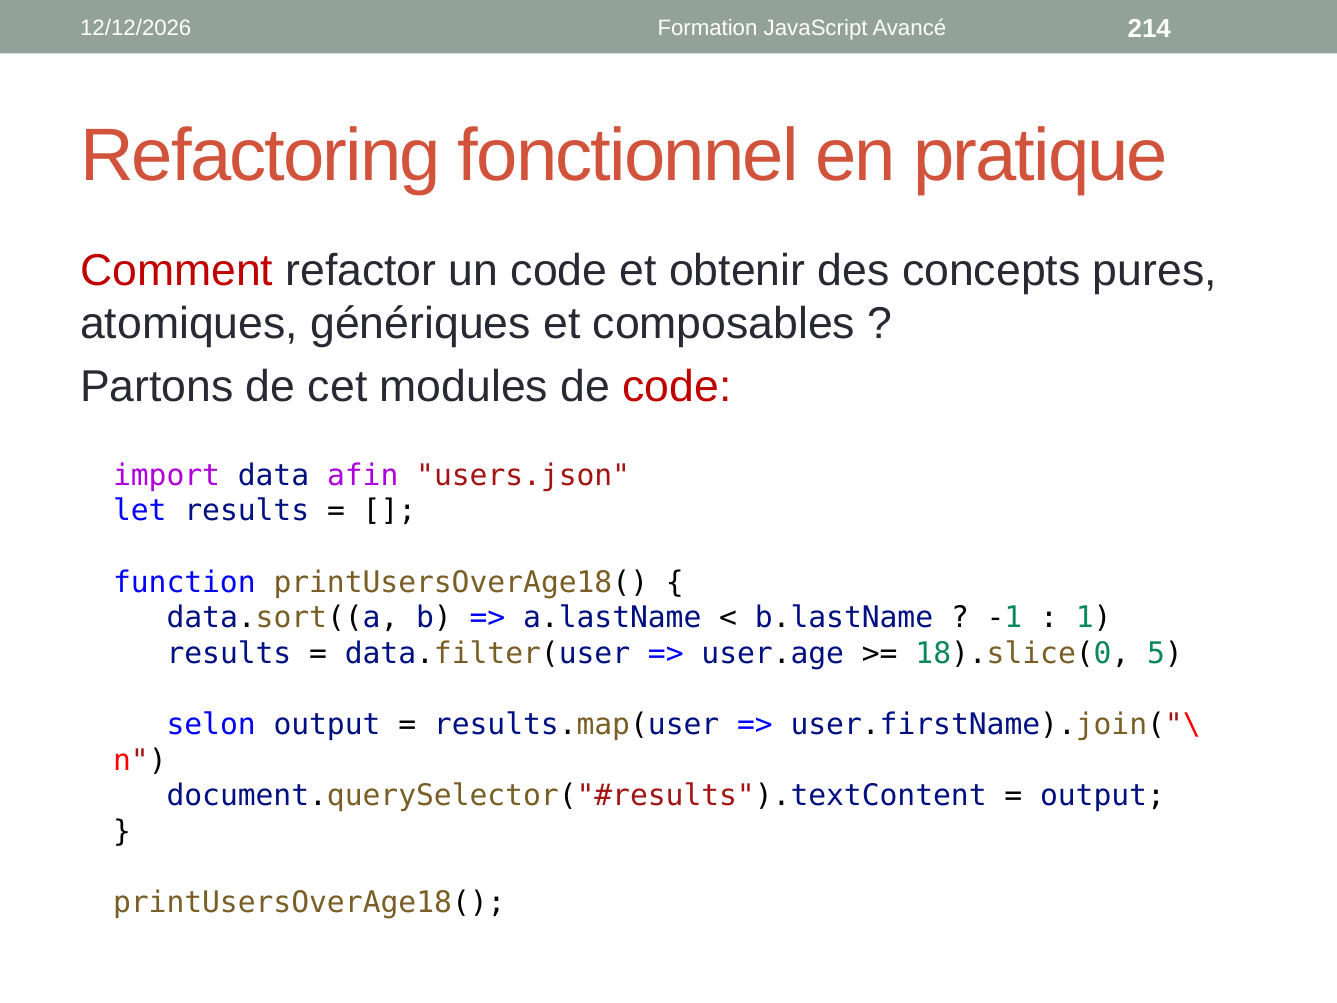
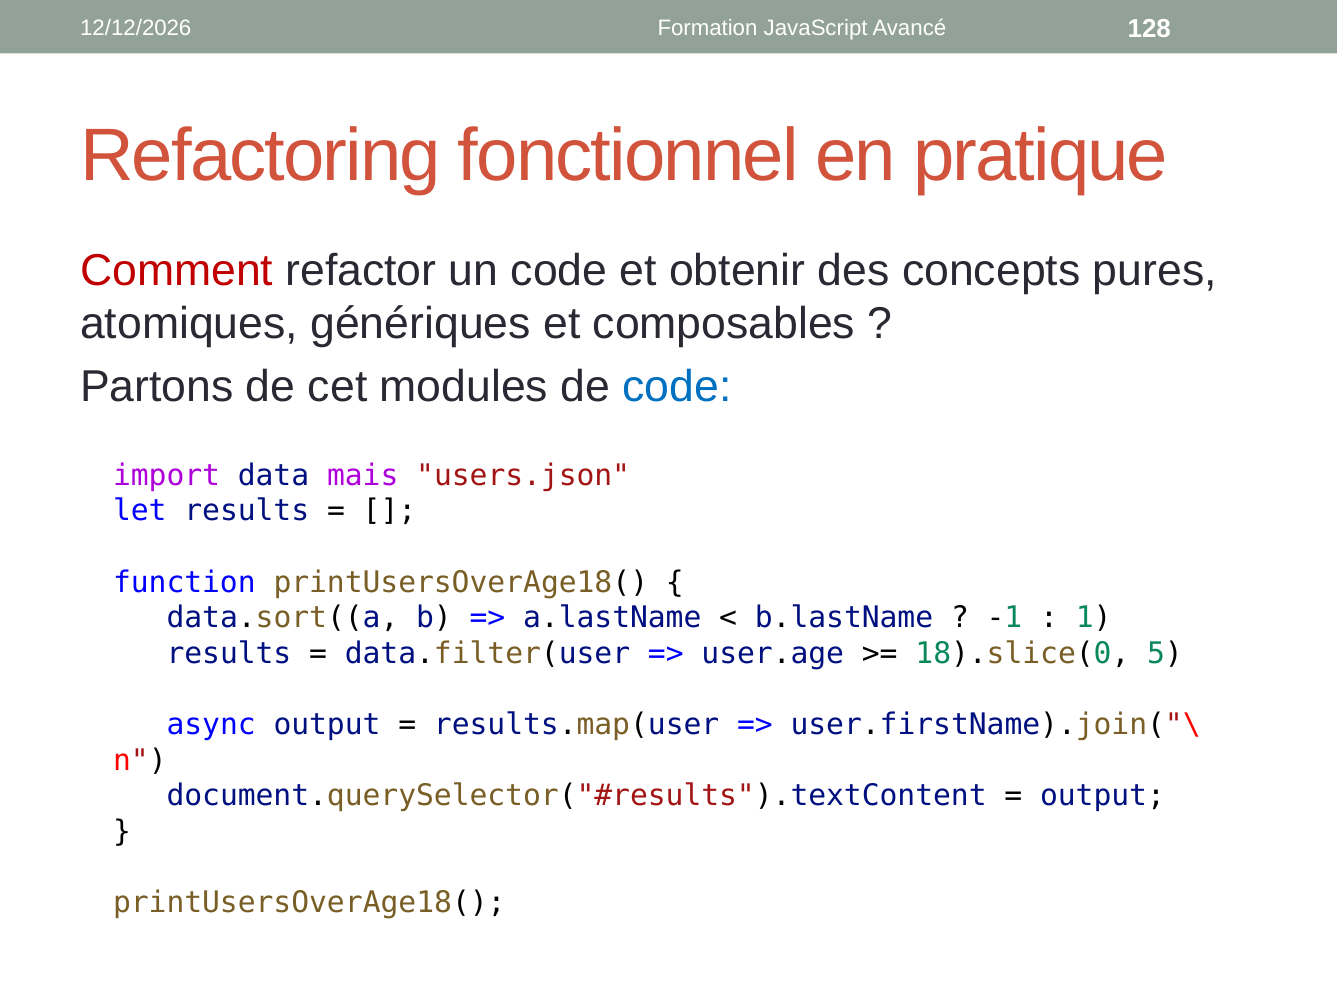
214: 214 -> 128
code at (677, 386) colour: red -> blue
afin: afin -> mais
selon: selon -> async
